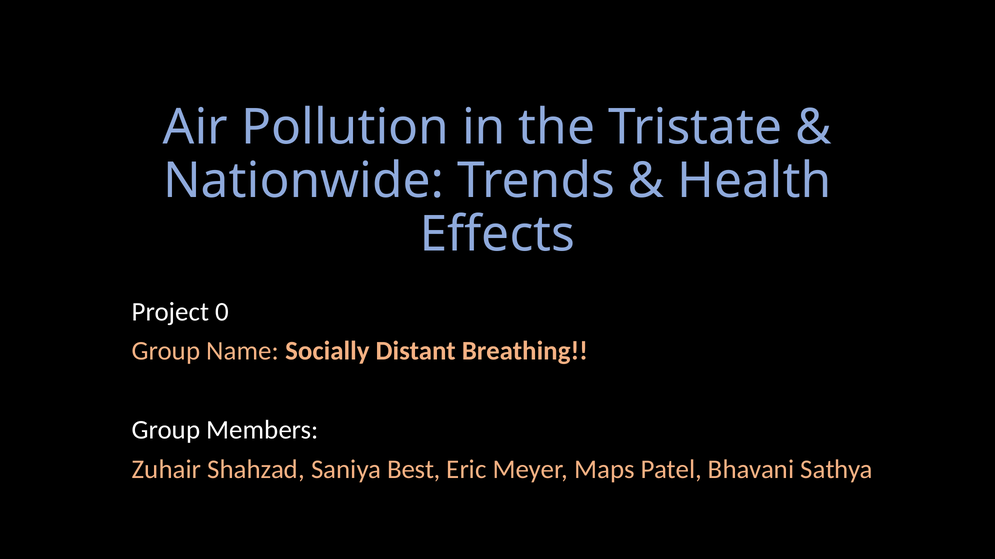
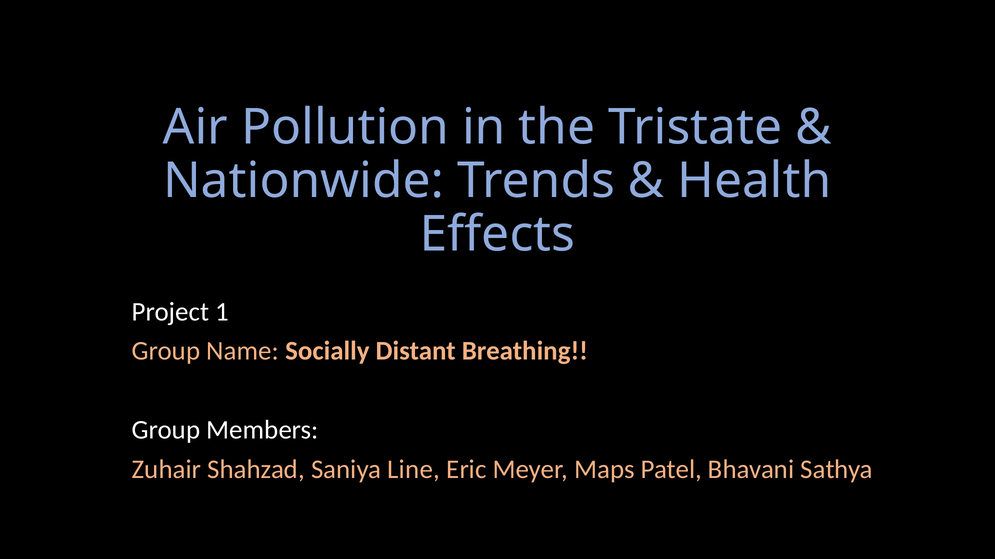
0: 0 -> 1
Best: Best -> Line
